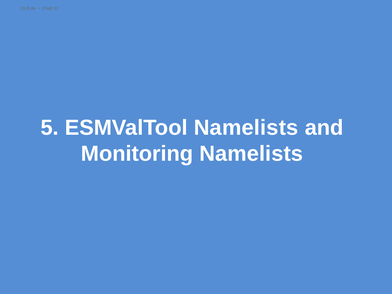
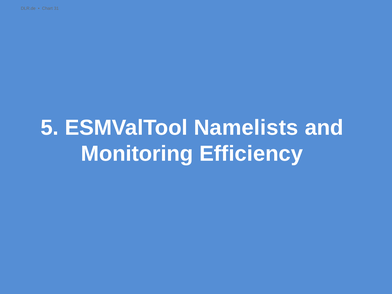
Monitoring Namelists: Namelists -> Efficiency
